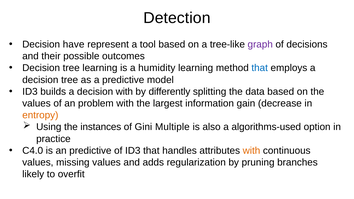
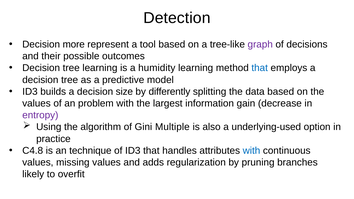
have: have -> more
decision with: with -> size
entropy colour: orange -> purple
instances: instances -> algorithm
algorithms-used: algorithms-used -> underlying-used
C4.0: C4.0 -> C4.8
an predictive: predictive -> technique
with at (251, 151) colour: orange -> blue
